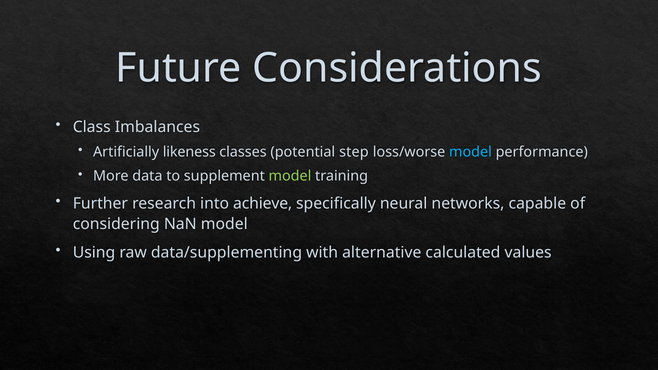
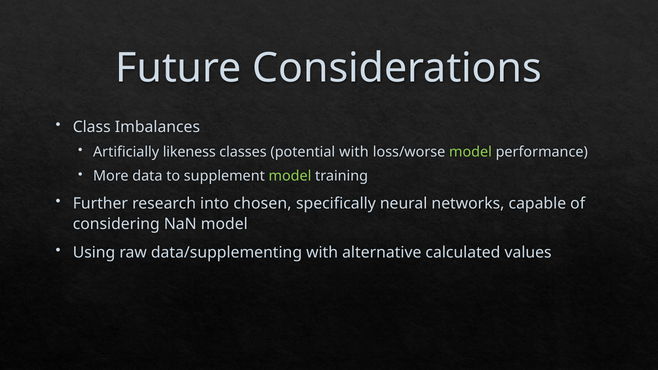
potential step: step -> with
model at (470, 152) colour: light blue -> light green
achieve: achieve -> chosen
